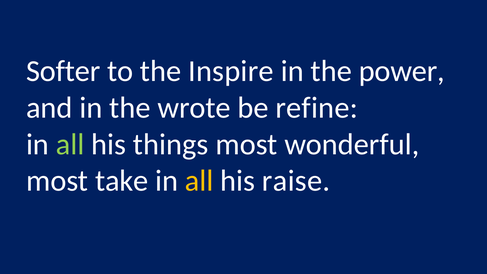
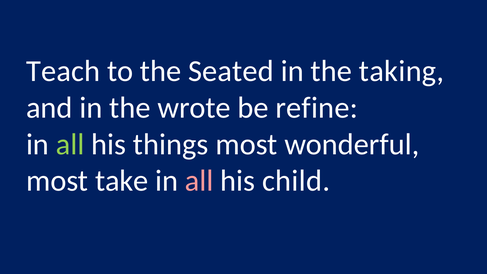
Softer: Softer -> Teach
Inspire: Inspire -> Seated
power: power -> taking
all at (199, 181) colour: yellow -> pink
raise: raise -> child
